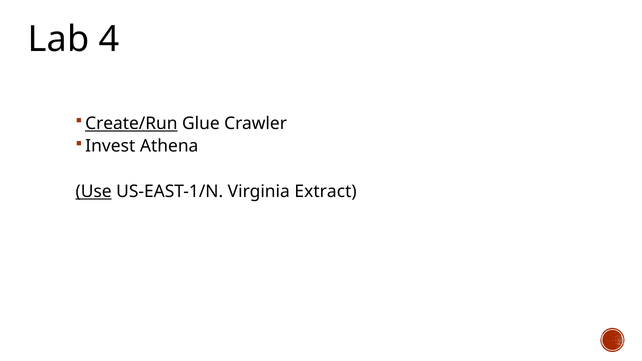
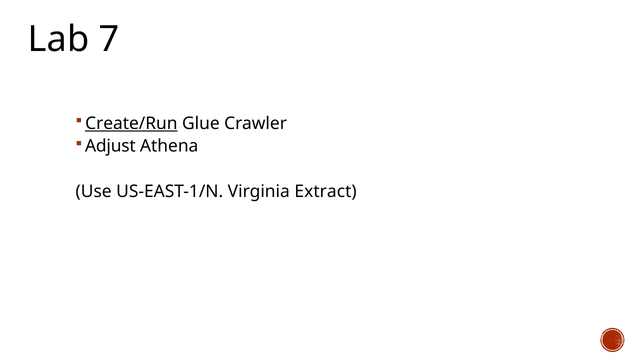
4: 4 -> 7
Invest: Invest -> Adjust
Use underline: present -> none
